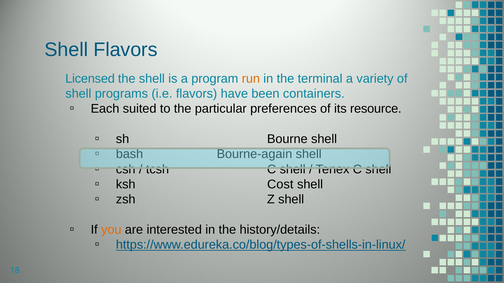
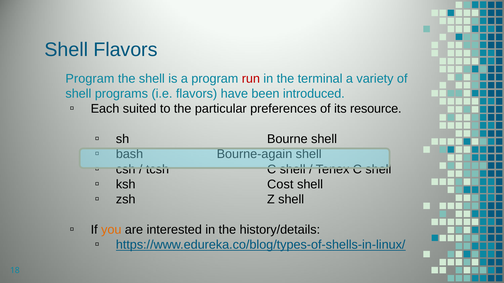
Licensed at (90, 79): Licensed -> Program
run colour: orange -> red
containers: containers -> introduced
